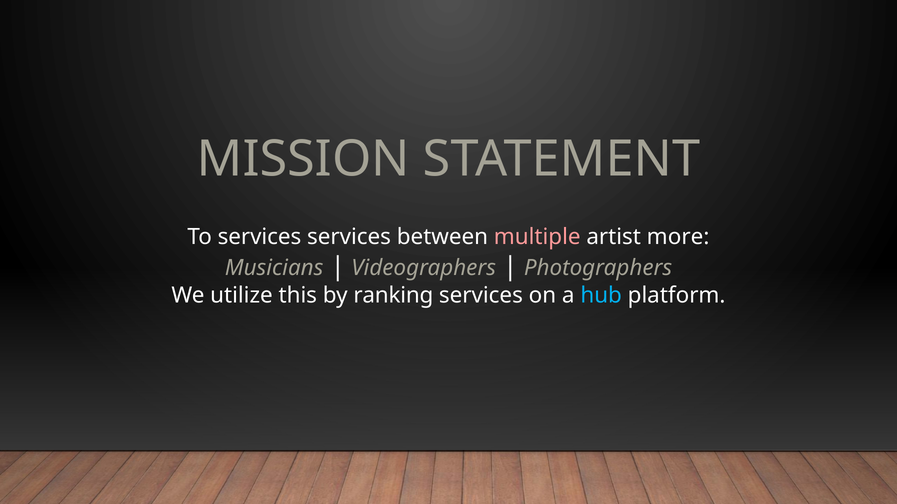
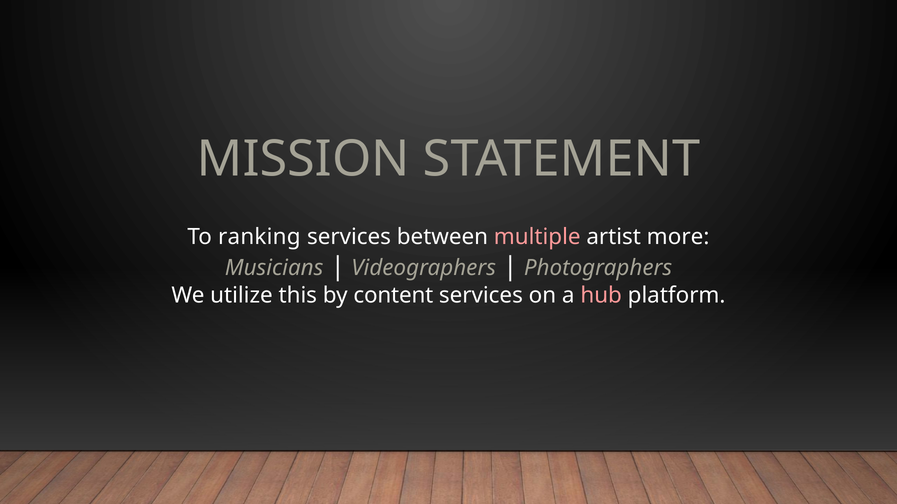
To services: services -> ranking
ranking: ranking -> content
hub colour: light blue -> pink
